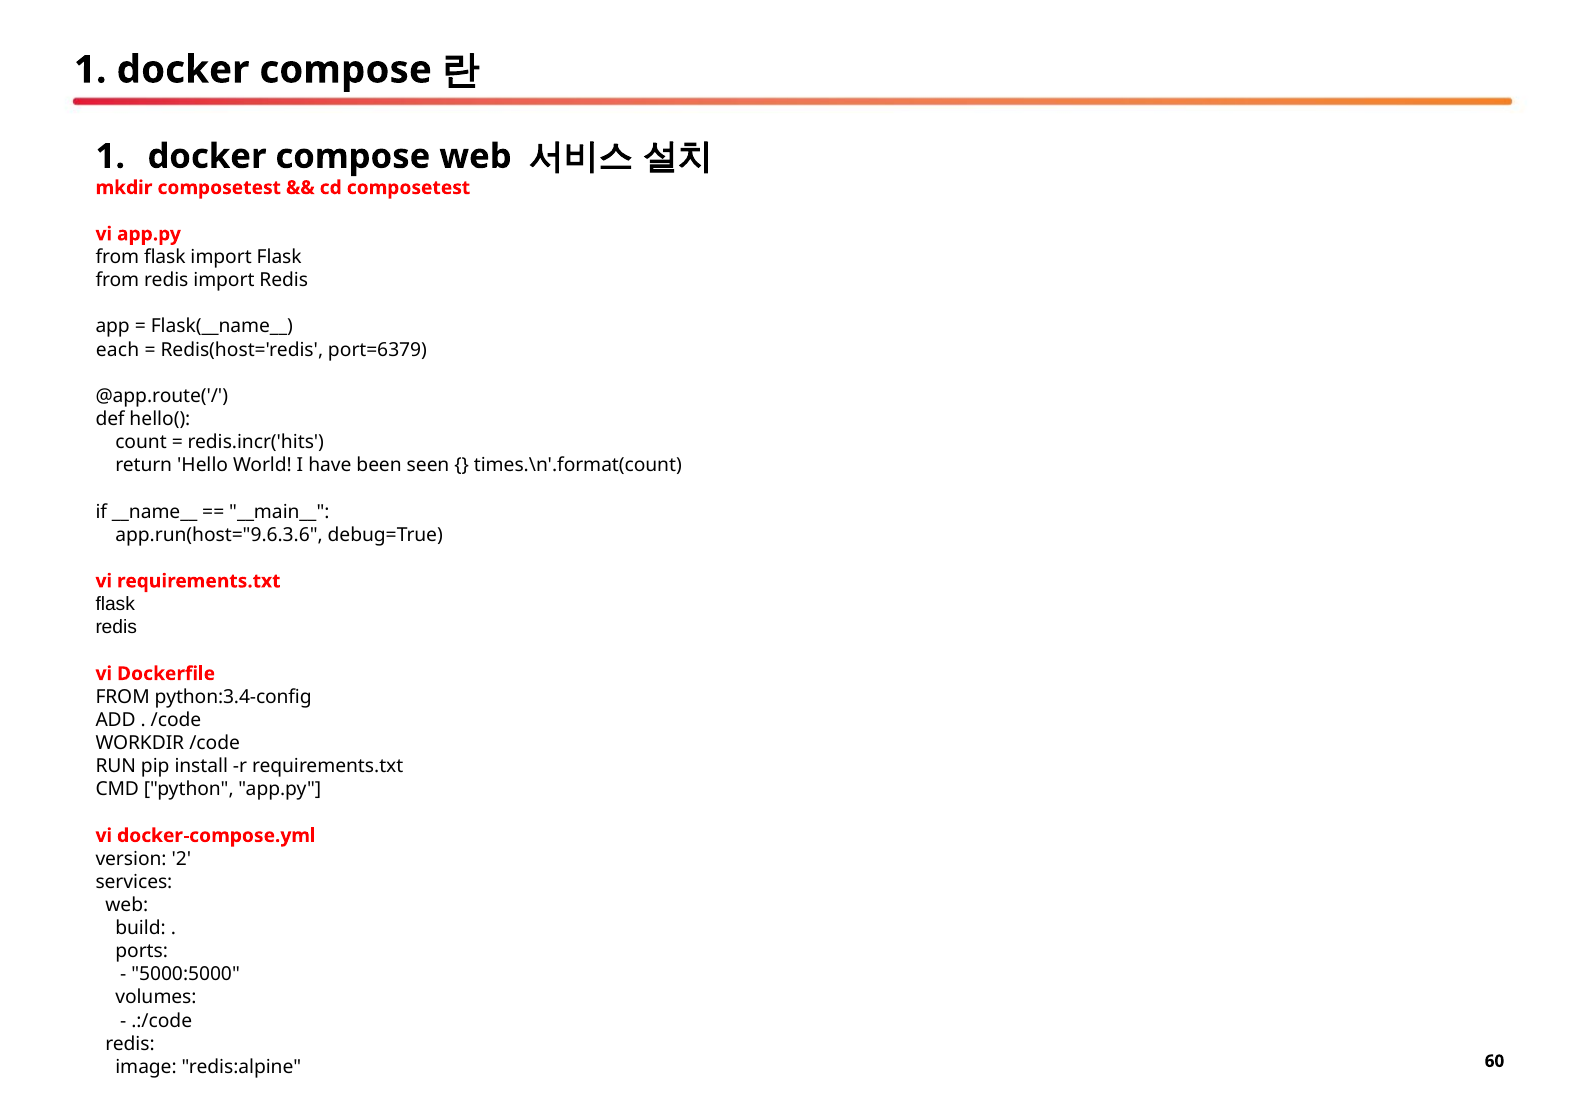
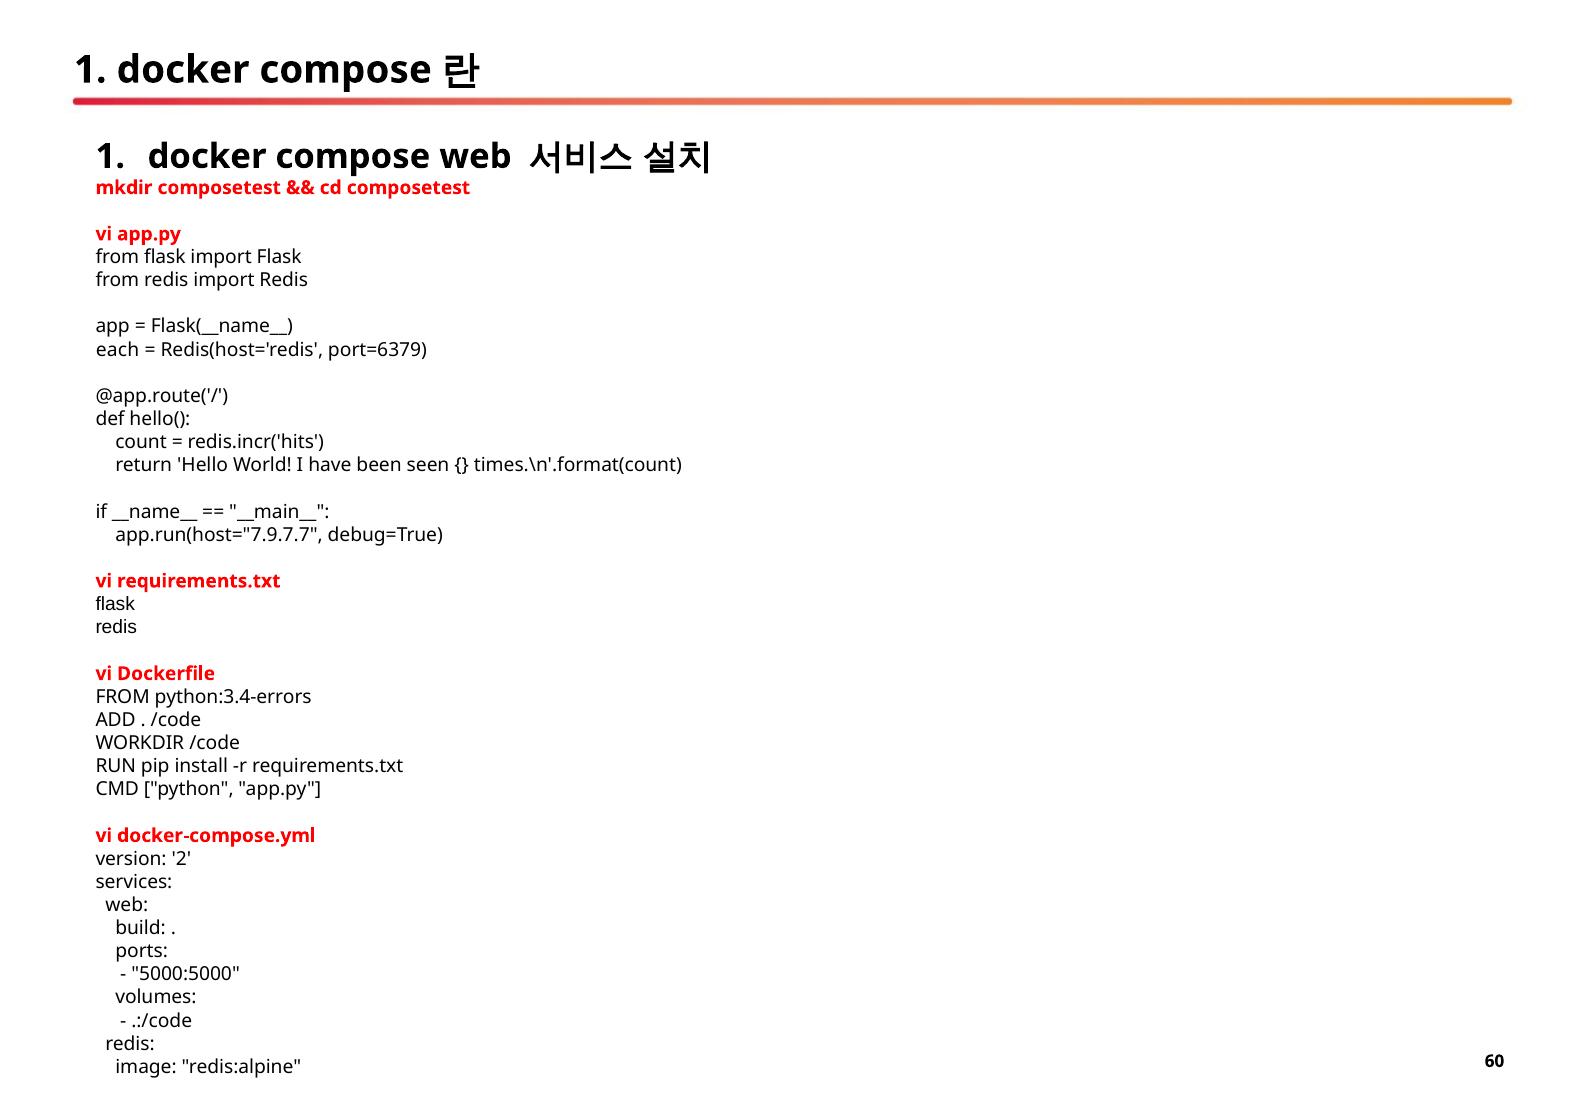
app.run(host="9.6.3.6: app.run(host="9.6.3.6 -> app.run(host="7.9.7.7
python:3.4-config: python:3.4-config -> python:3.4-errors
